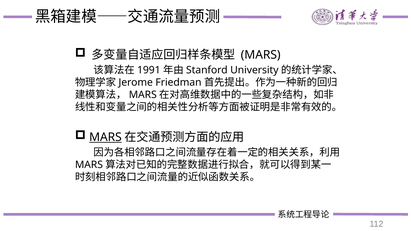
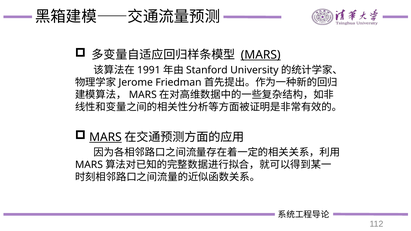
MARS at (261, 55) underline: none -> present
